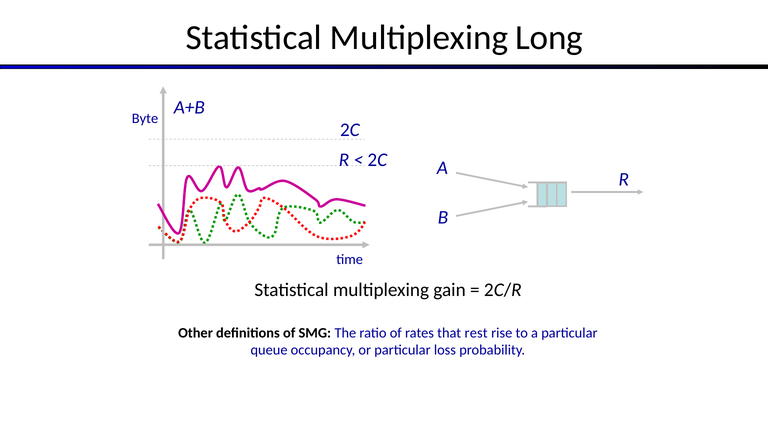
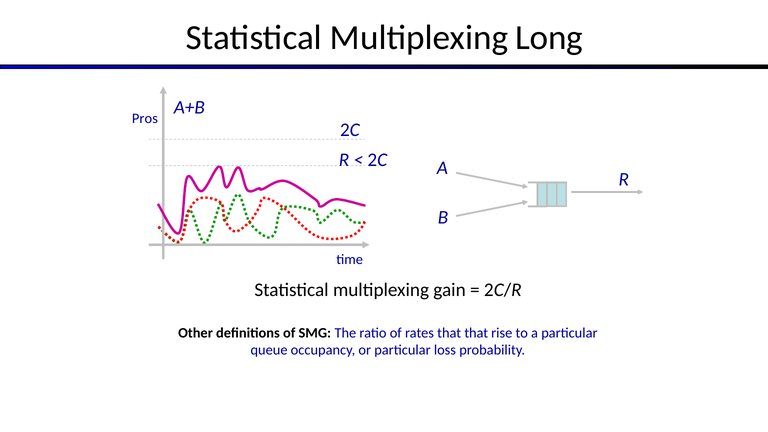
Byte: Byte -> Pros
that rest: rest -> that
